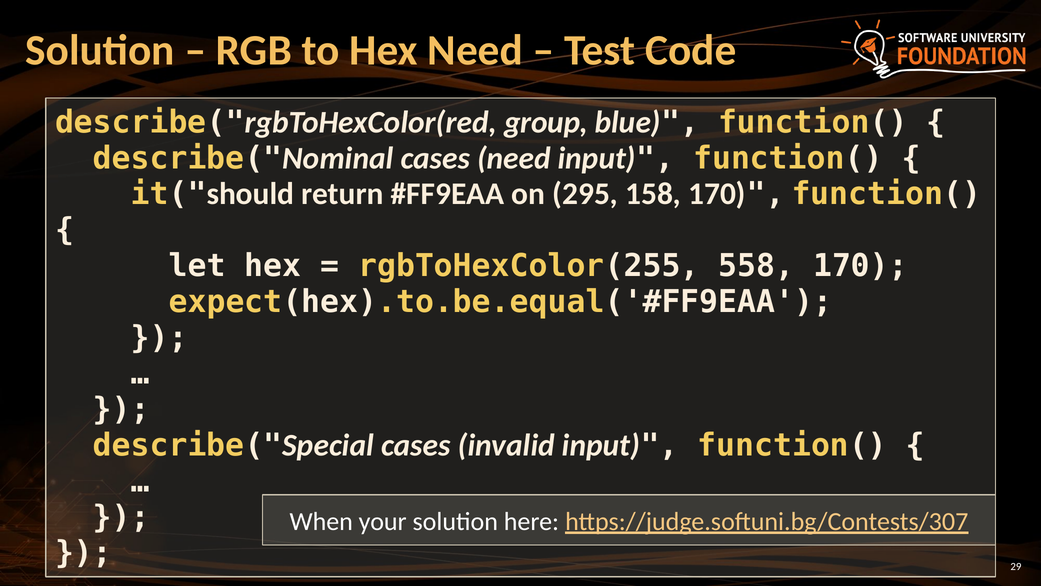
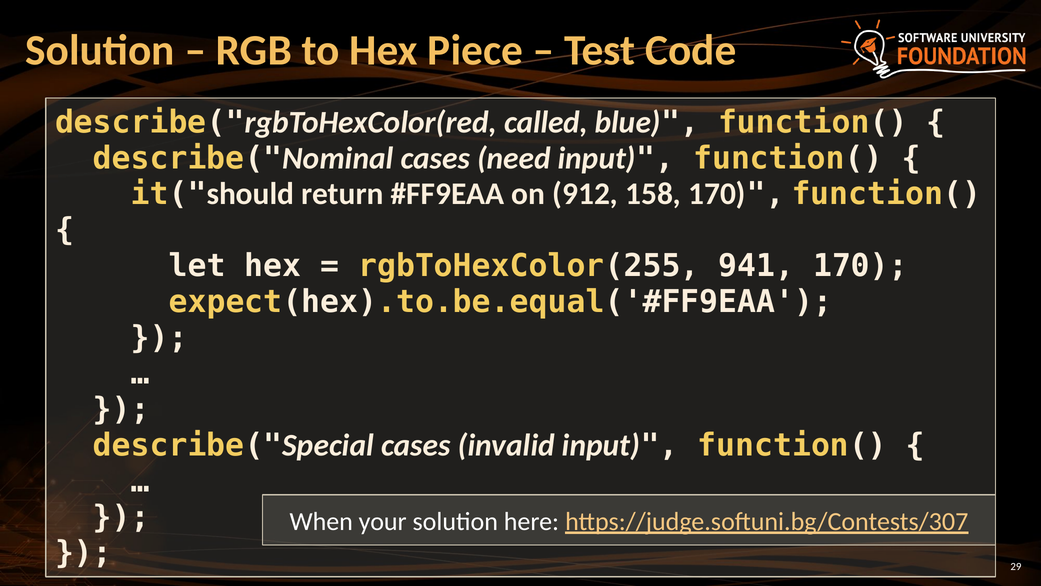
Hex Need: Need -> Piece
group: group -> called
295: 295 -> 912
558: 558 -> 941
